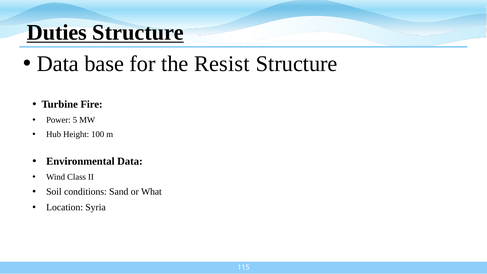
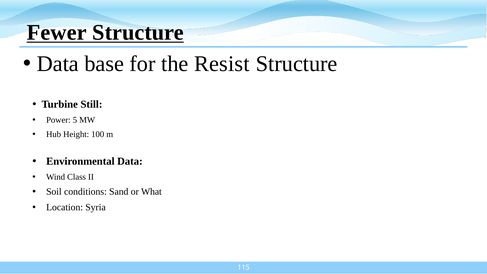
Duties: Duties -> Fewer
Fire: Fire -> Still
